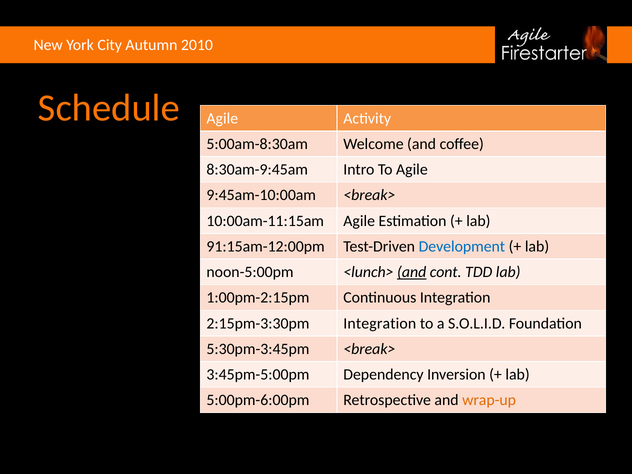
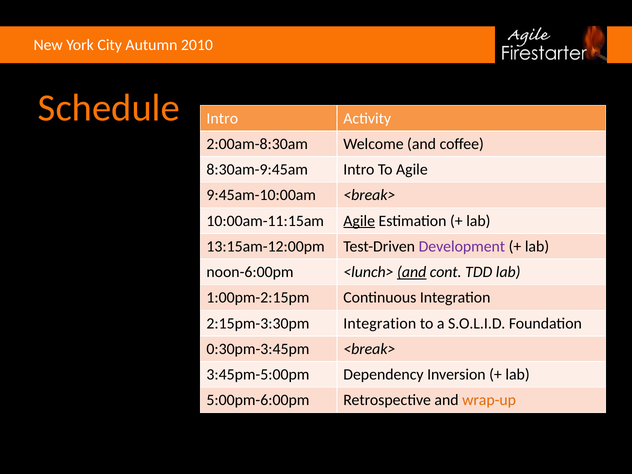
Schedule Agile: Agile -> Intro
5:00am-8:30am: 5:00am-8:30am -> 2:00am-8:30am
Agile at (359, 221) underline: none -> present
91:15am-12:00pm: 91:15am-12:00pm -> 13:15am-12:00pm
Development colour: blue -> purple
noon-5:00pm: noon-5:00pm -> noon-6:00pm
5:30pm-3:45pm: 5:30pm-3:45pm -> 0:30pm-3:45pm
